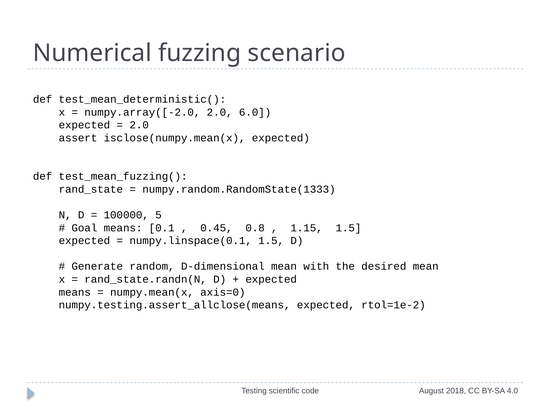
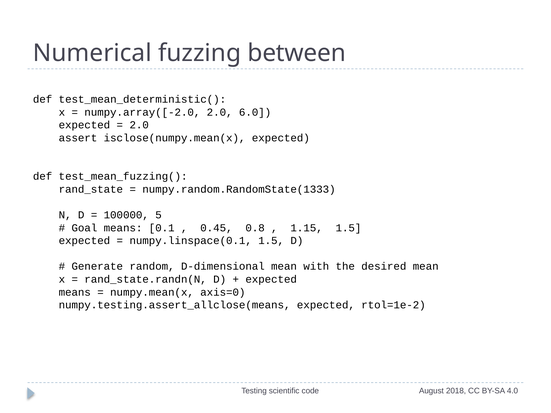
scenario: scenario -> between
